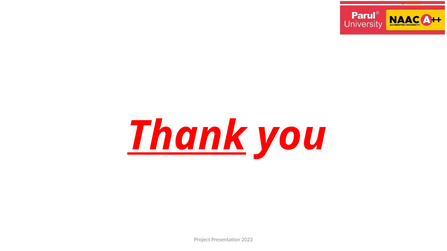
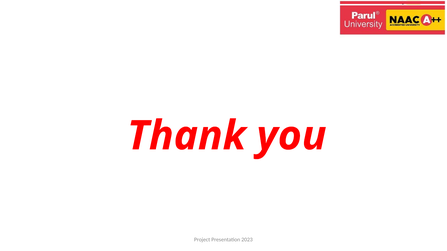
Thank underline: present -> none
